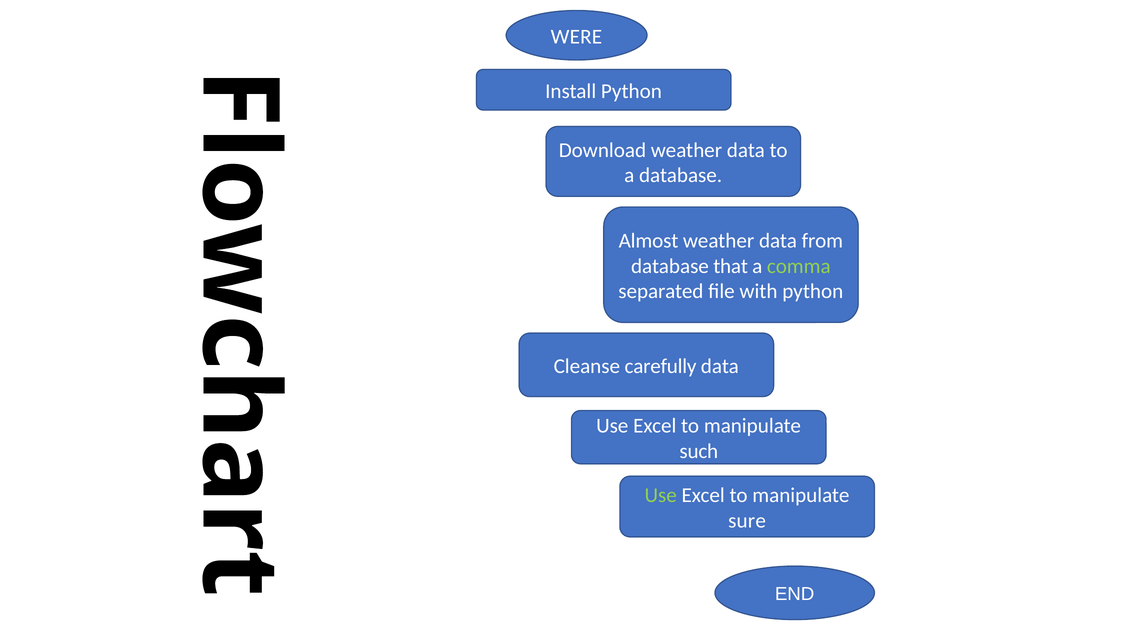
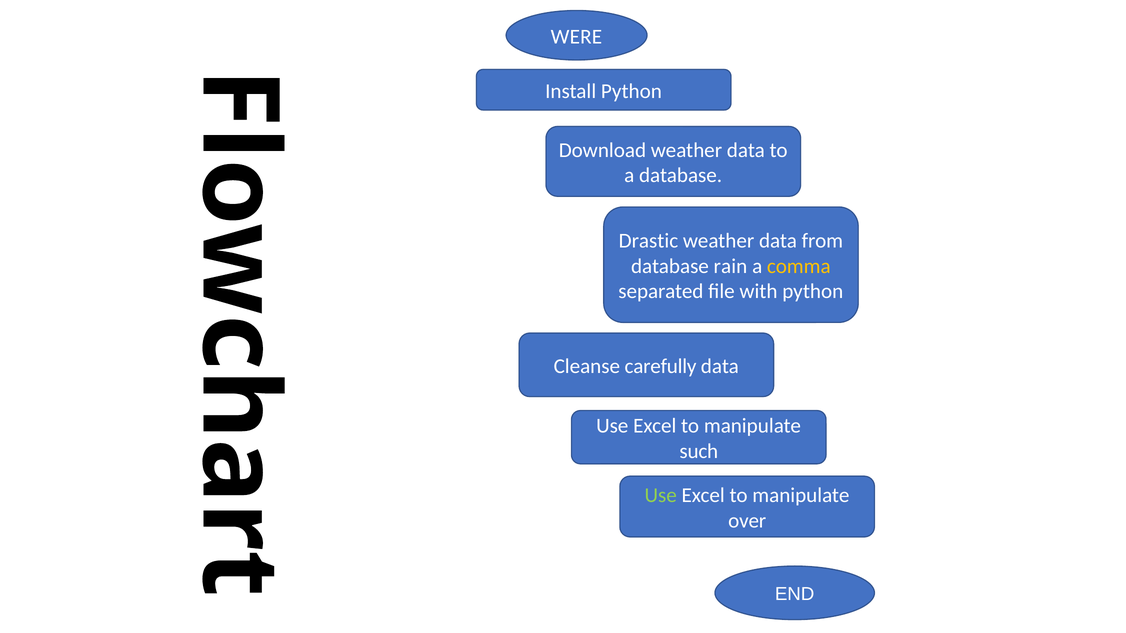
Almost: Almost -> Drastic
that: that -> rain
comma colour: light green -> yellow
sure: sure -> over
